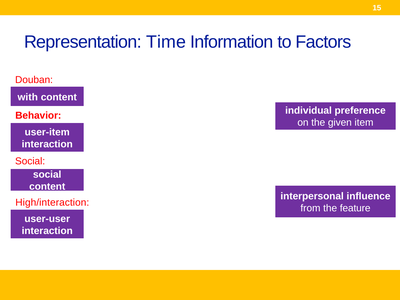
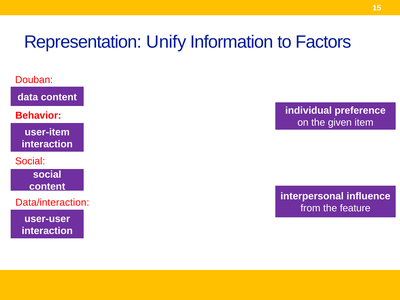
Time: Time -> Unify
with: with -> data
High/interaction: High/interaction -> Data/interaction
